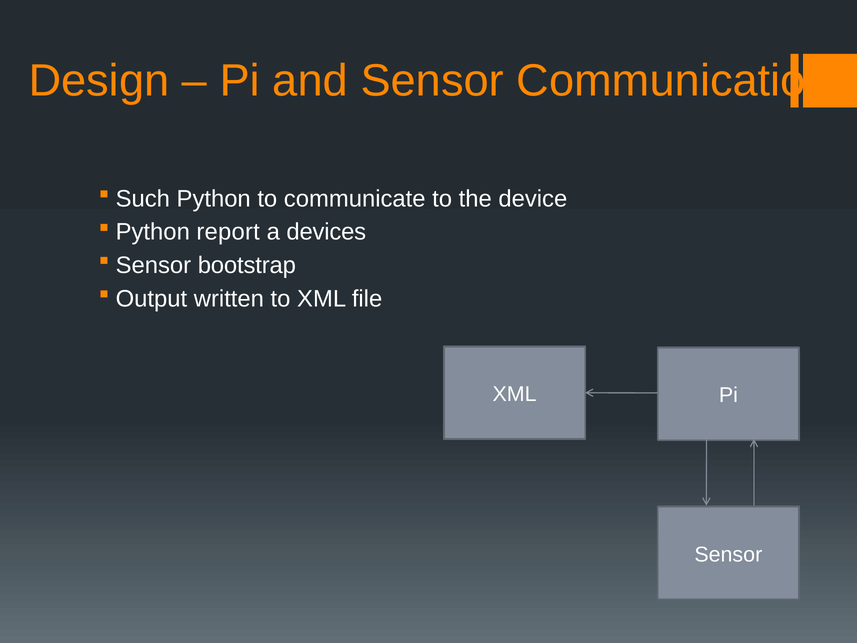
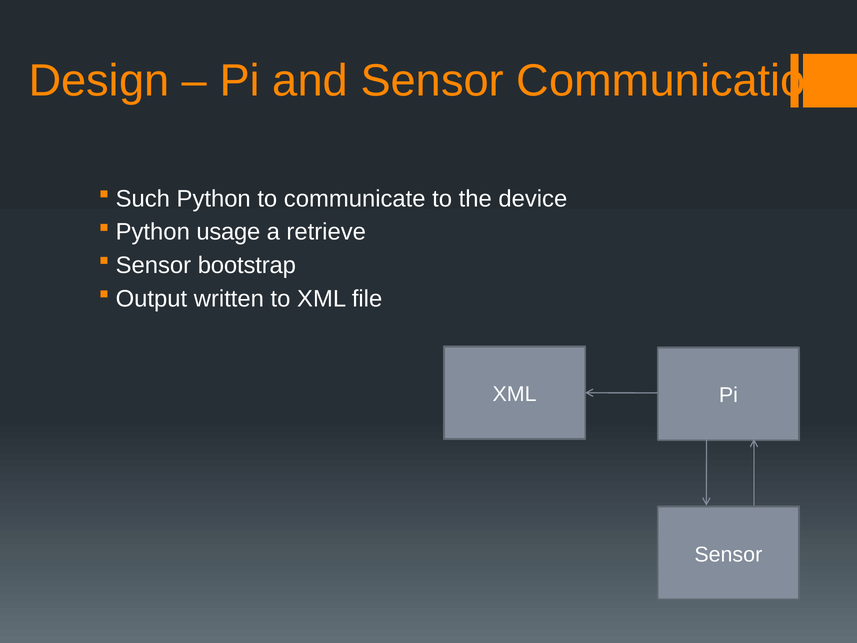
report: report -> usage
devices: devices -> retrieve
